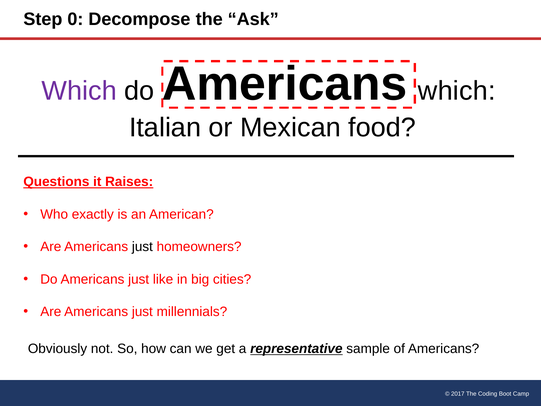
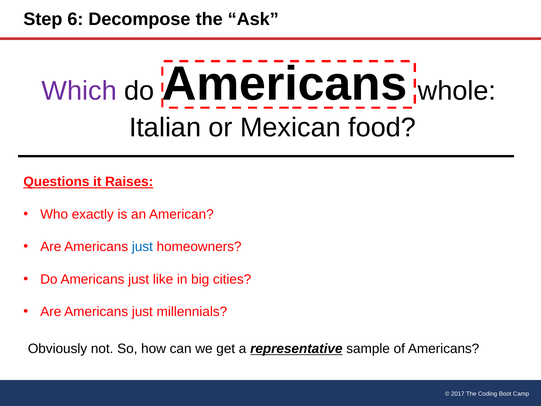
0: 0 -> 6
Americans which: which -> whole
just at (142, 247) colour: black -> blue
